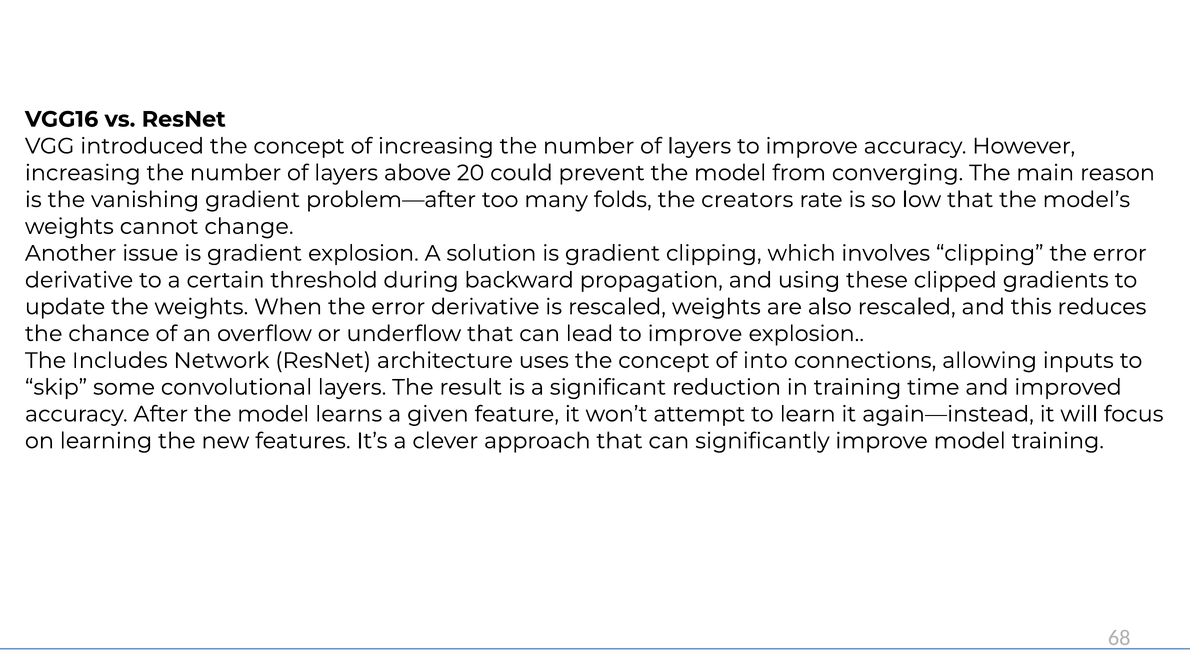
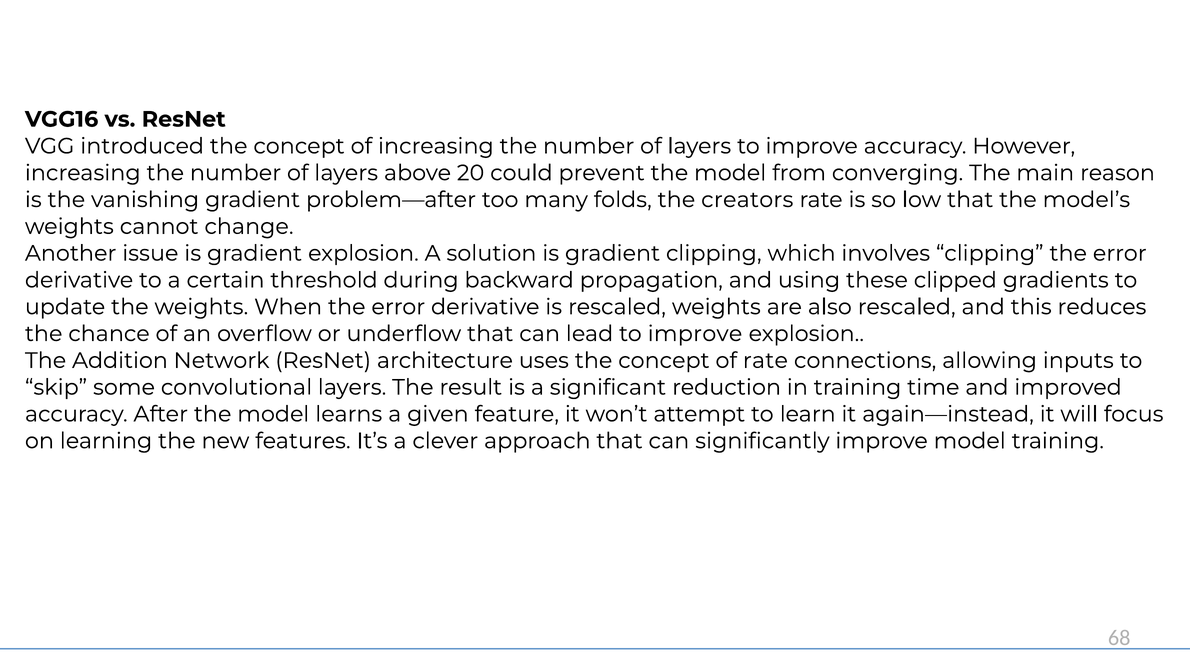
Includes: Includes -> Addition
of into: into -> rate
